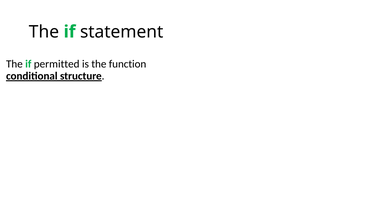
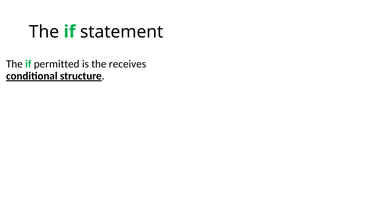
function: function -> receives
